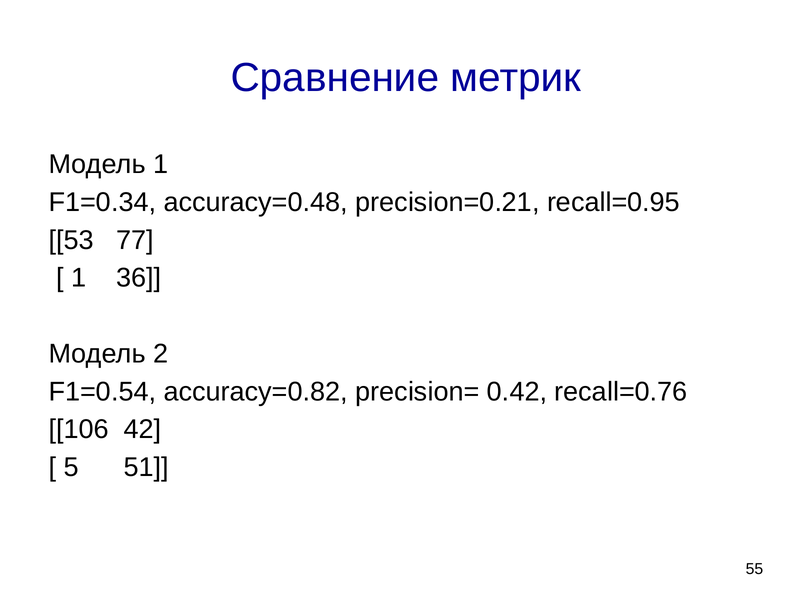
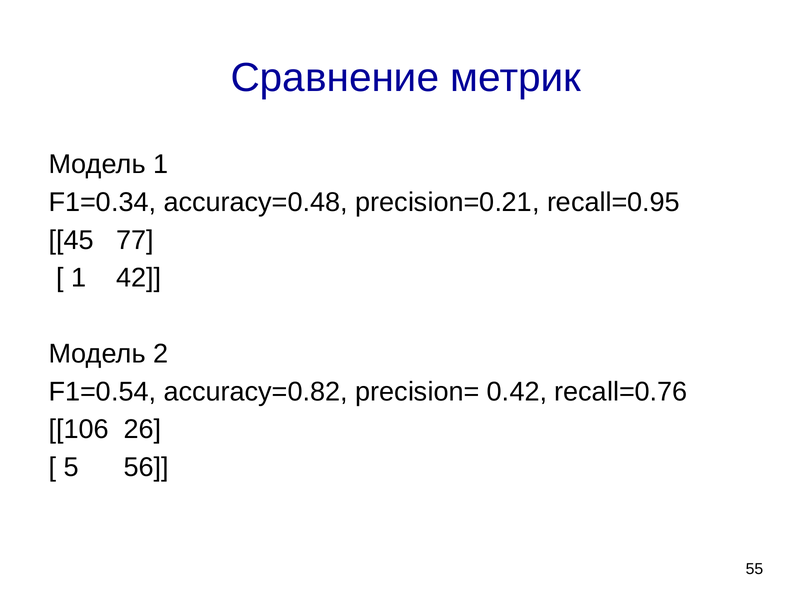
53: 53 -> 45
36: 36 -> 42
42: 42 -> 26
51: 51 -> 56
